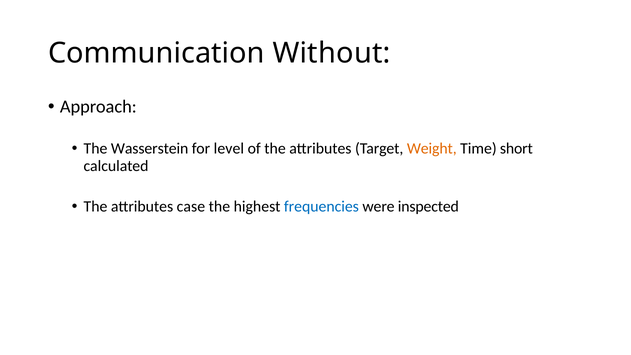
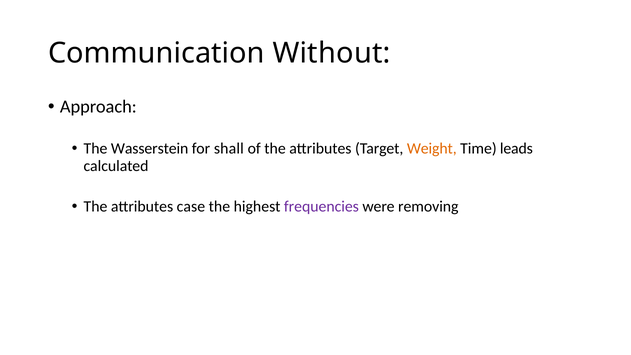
level: level -> shall
short: short -> leads
frequencies colour: blue -> purple
inspected: inspected -> removing
